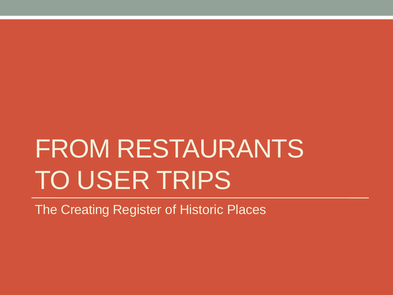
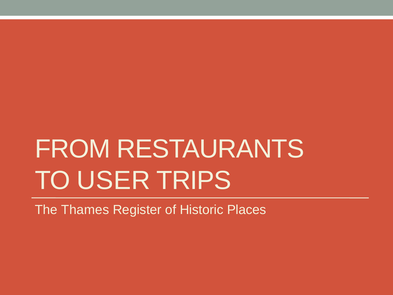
Creating: Creating -> Thames
